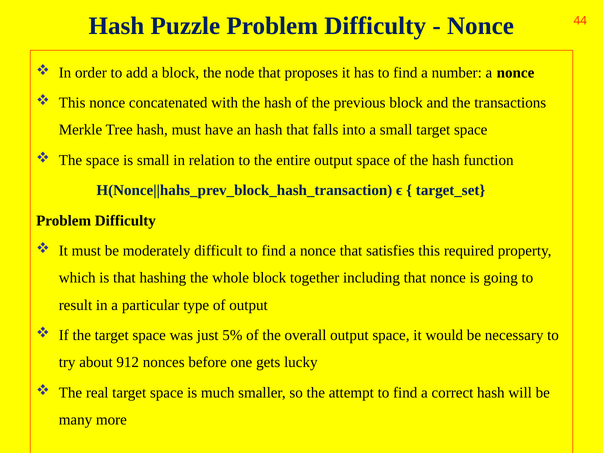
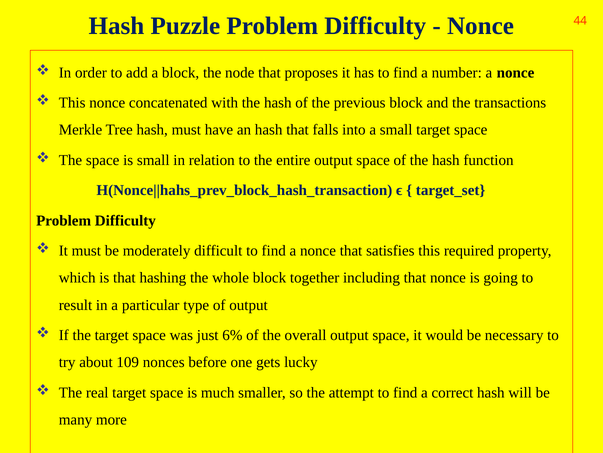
5%: 5% -> 6%
912: 912 -> 109
